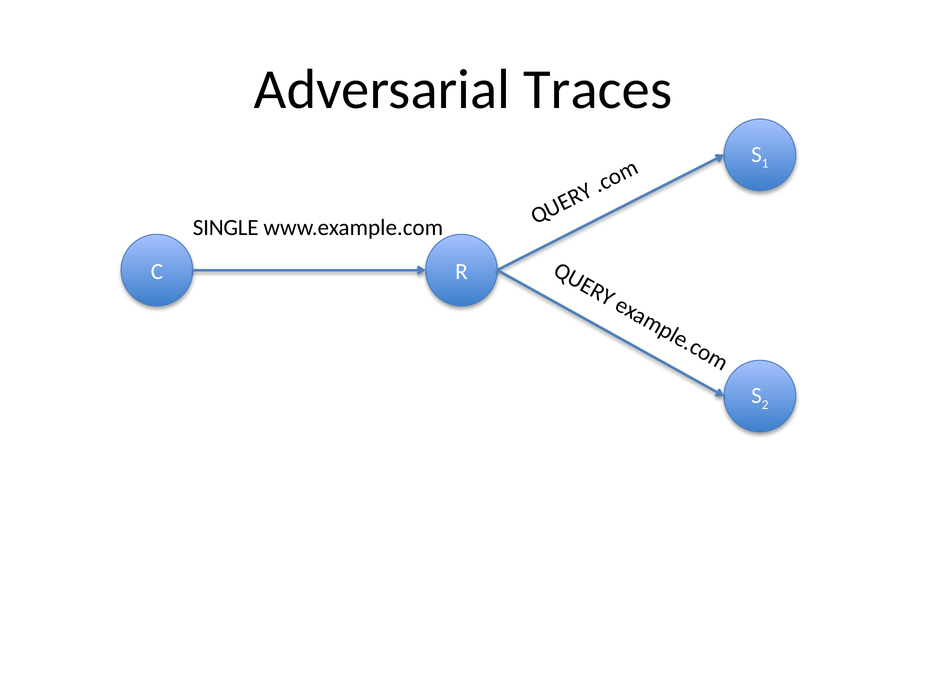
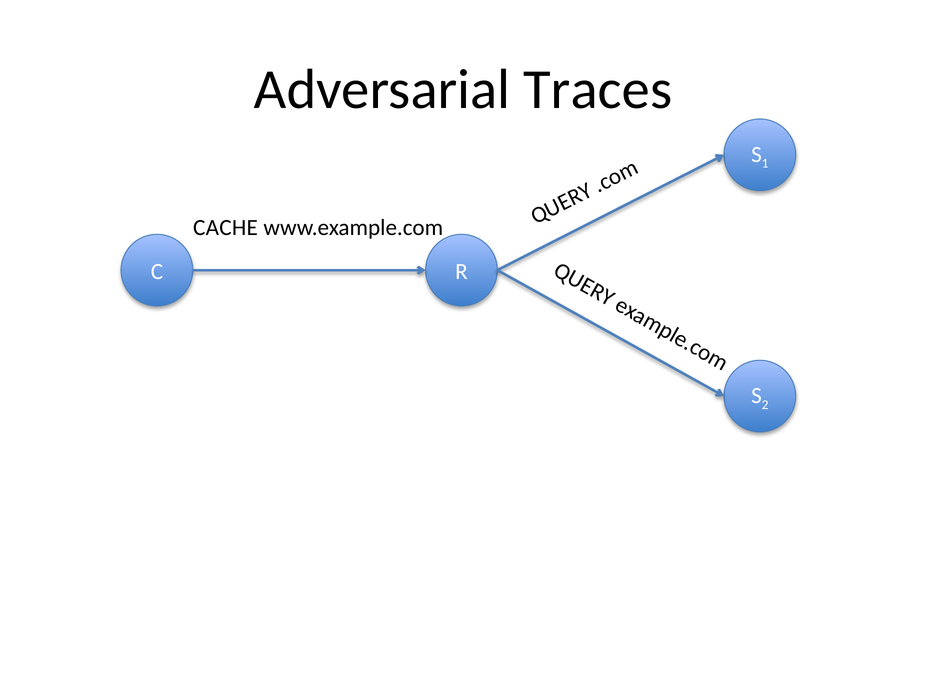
SINGLE: SINGLE -> CACHE
